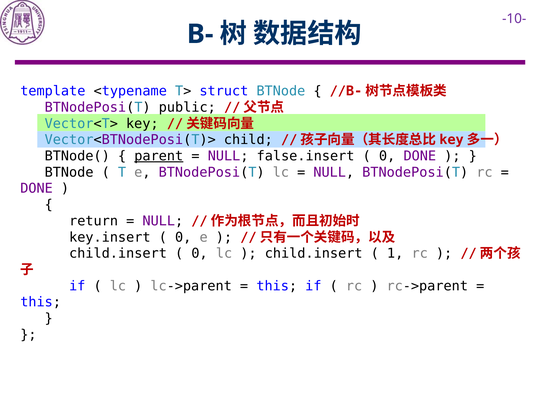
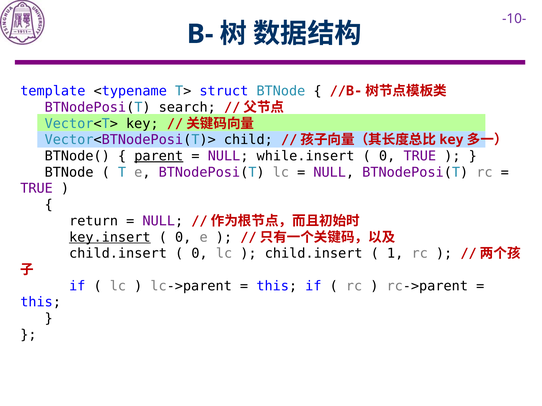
public: public -> search
false.insert: false.insert -> while.insert
0 DONE: DONE -> TRUE
DONE at (37, 189): DONE -> TRUE
key.insert underline: none -> present
